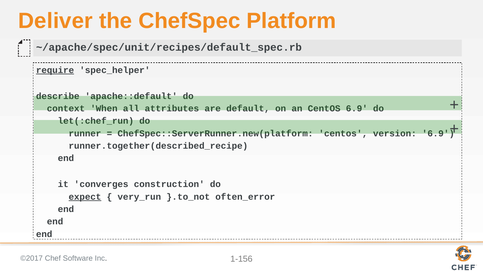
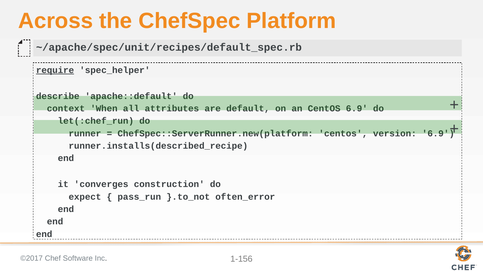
Deliver: Deliver -> Across
runner.together(described_recipe: runner.together(described_recipe -> runner.installs(described_recipe
expect underline: present -> none
very_run: very_run -> pass_run
